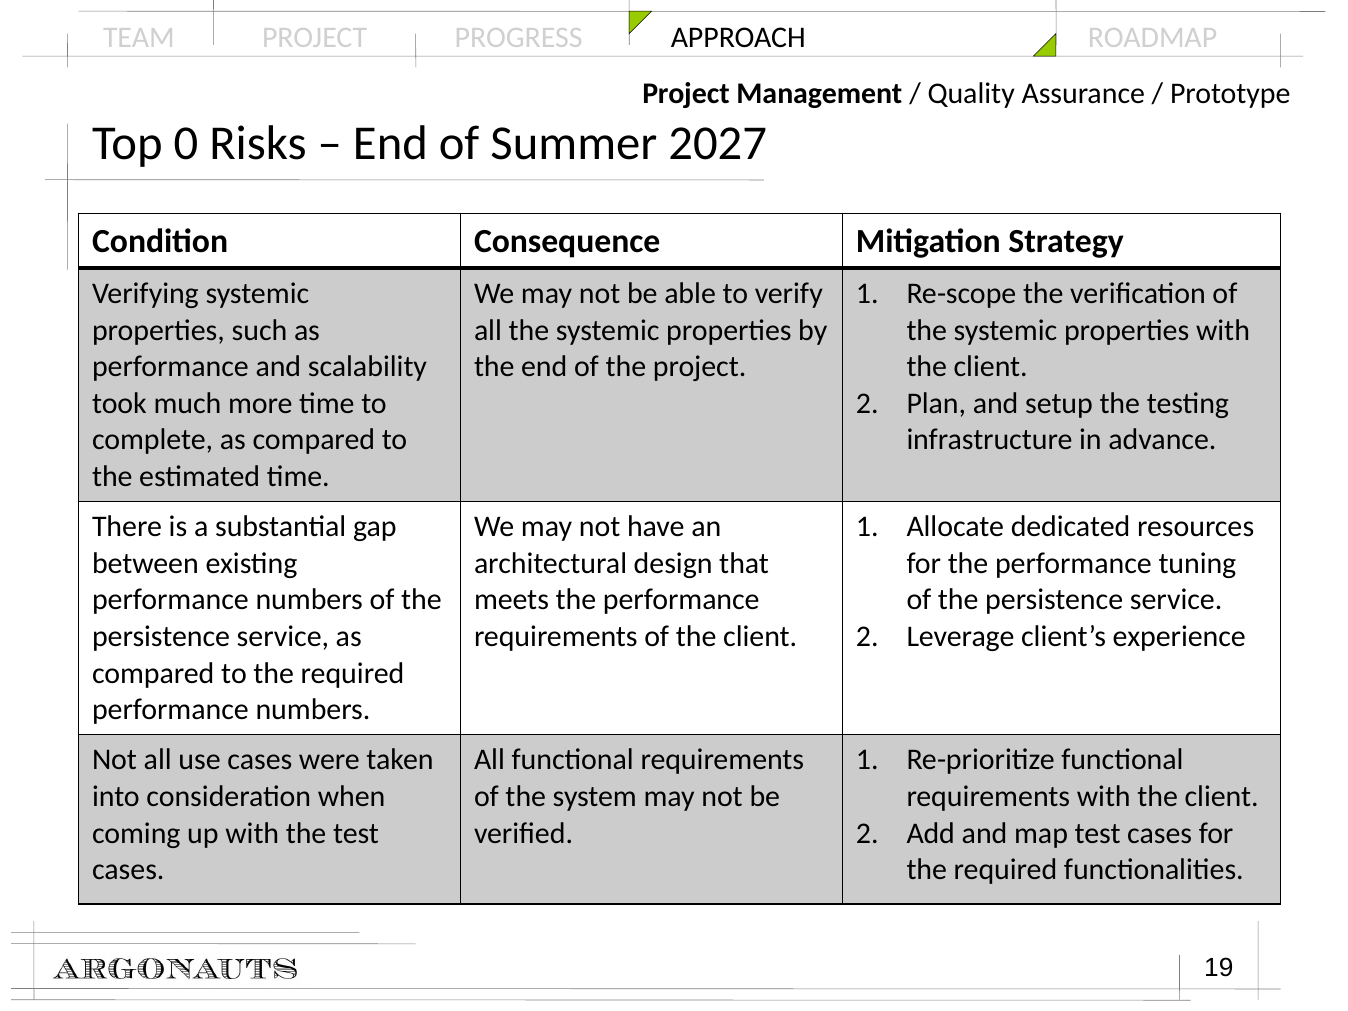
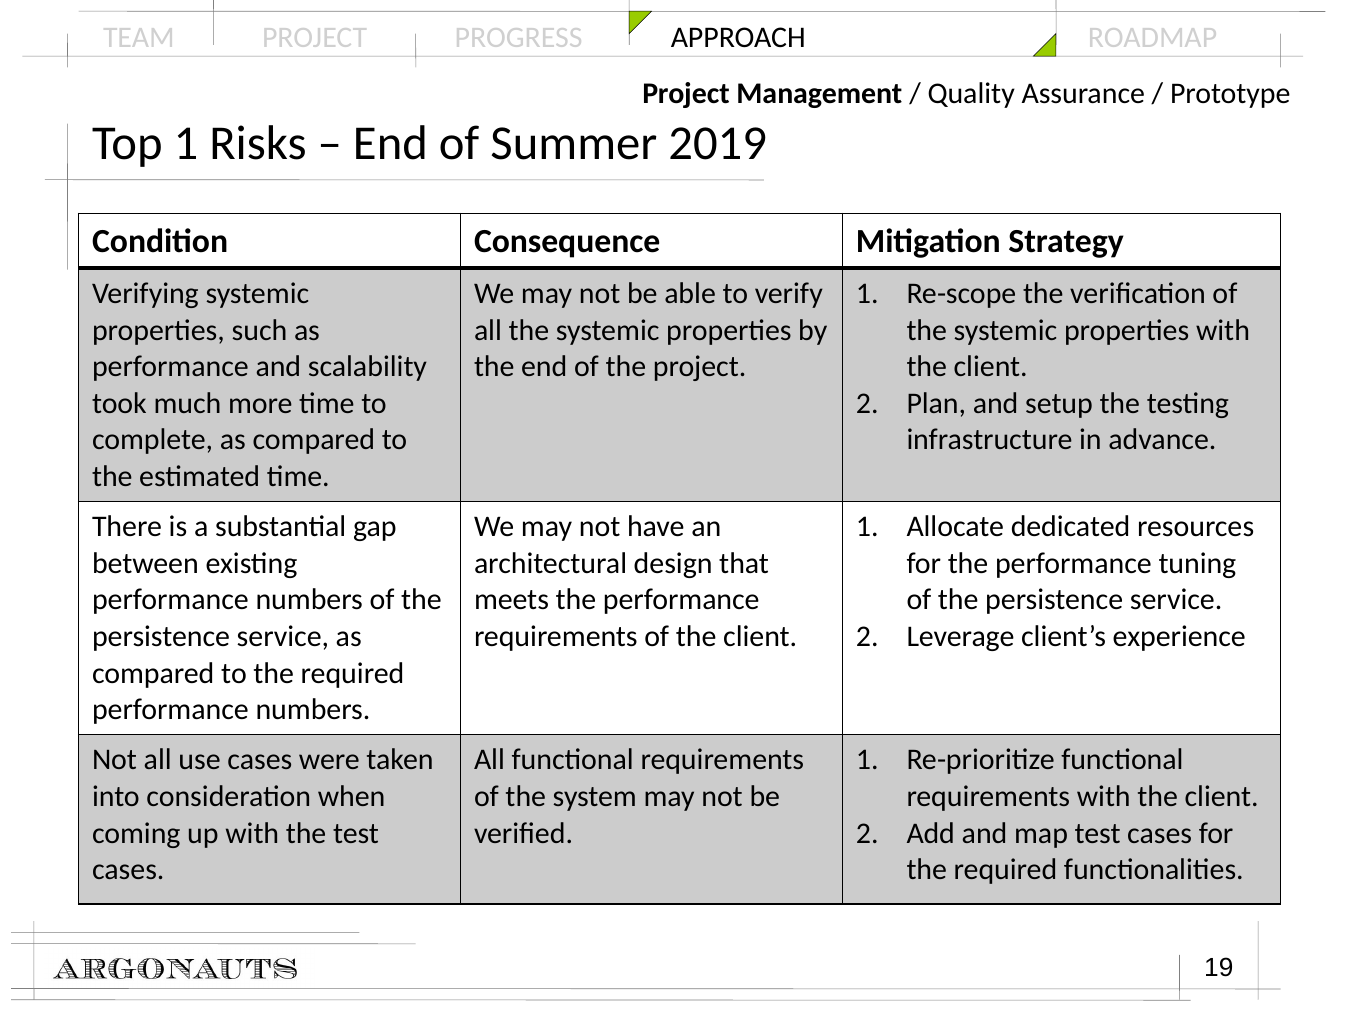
Top 0: 0 -> 1
2027: 2027 -> 2019
